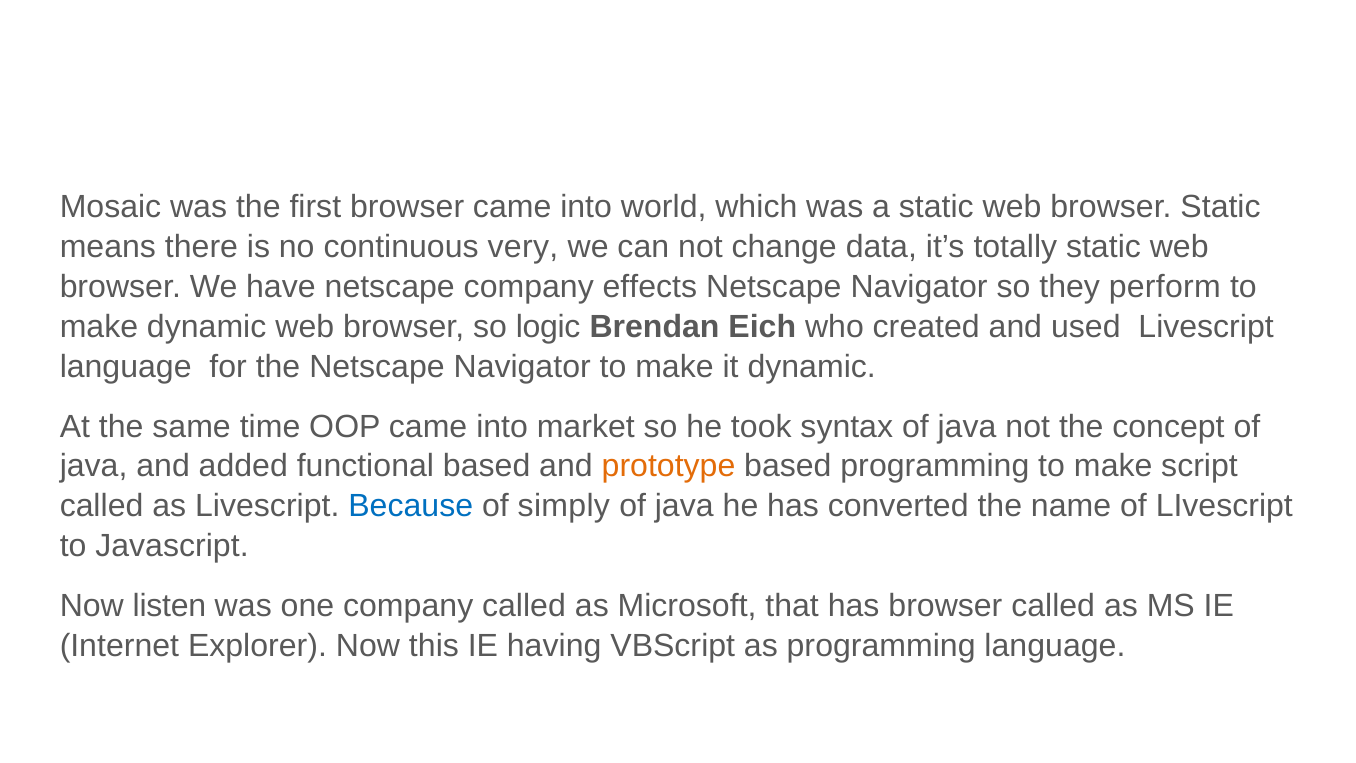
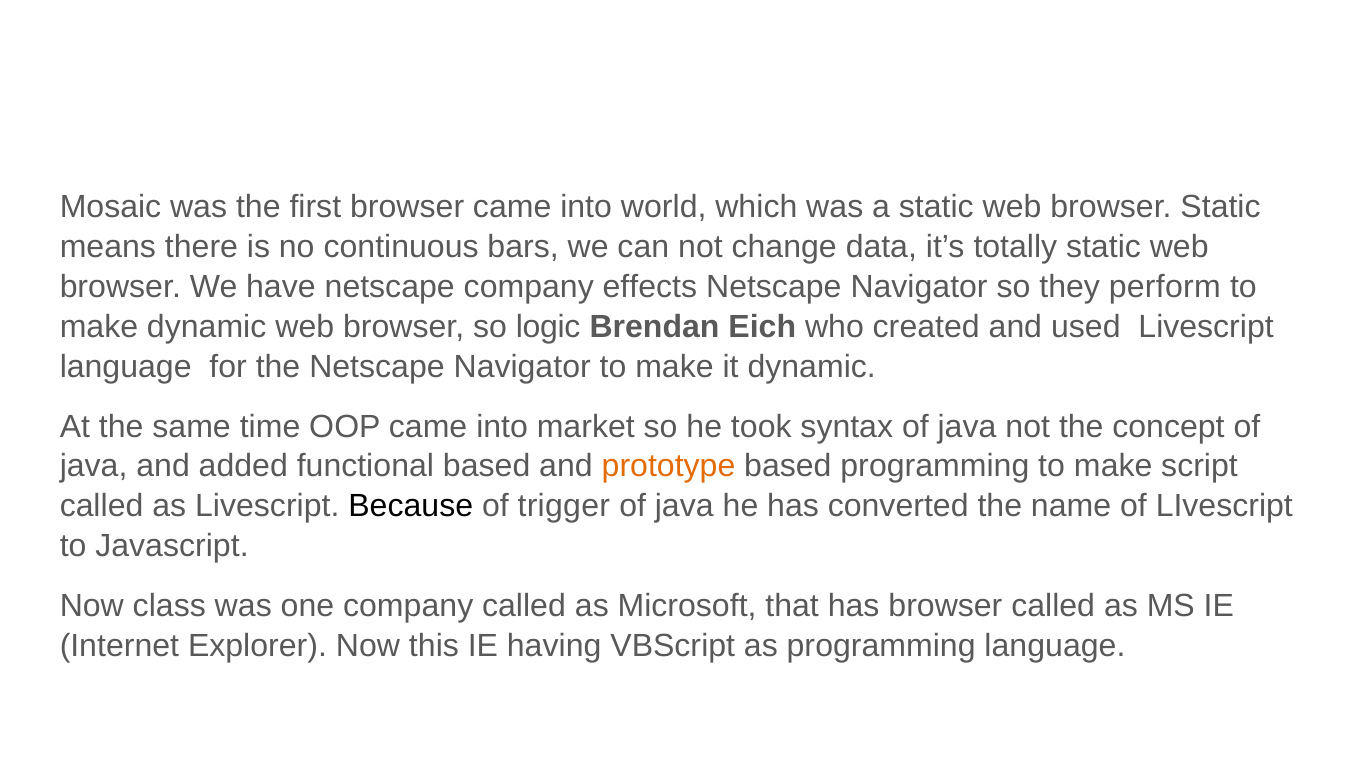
very: very -> bars
Because colour: blue -> black
simply: simply -> trigger
listen: listen -> class
